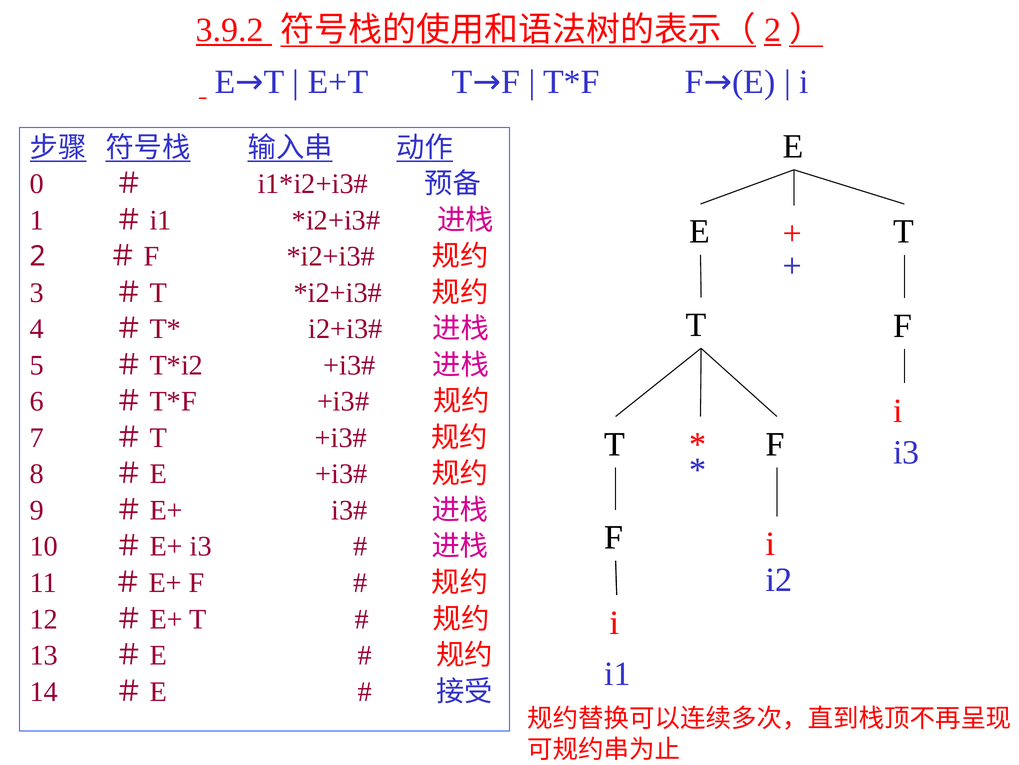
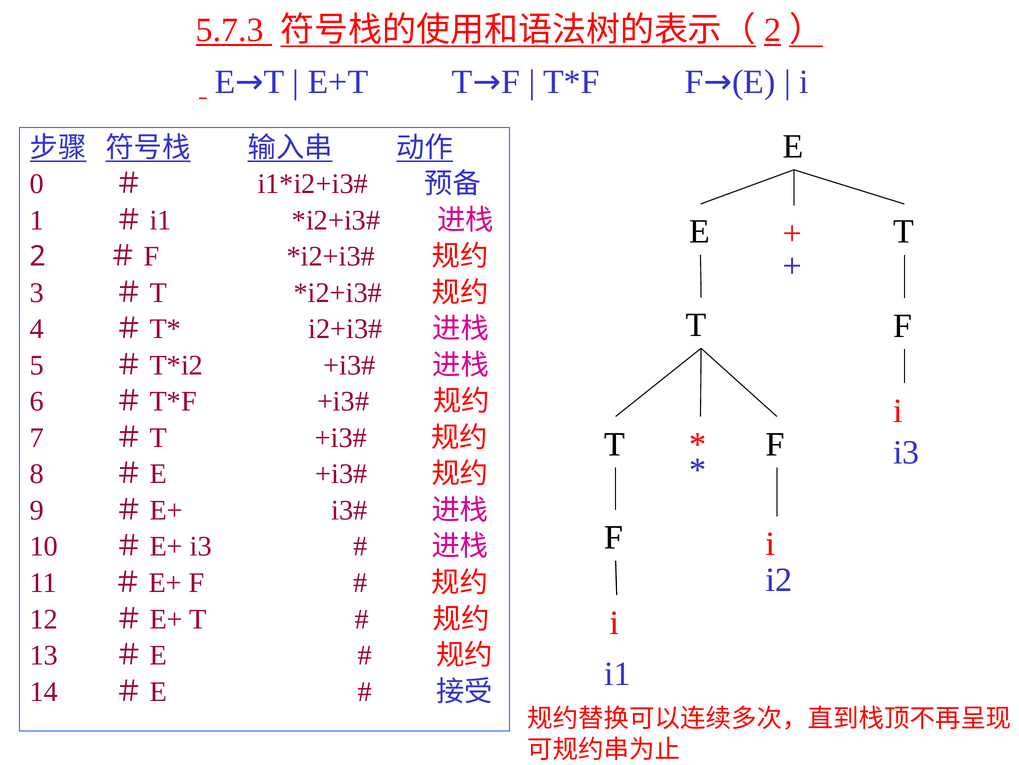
3.9.2: 3.9.2 -> 5.7.3
